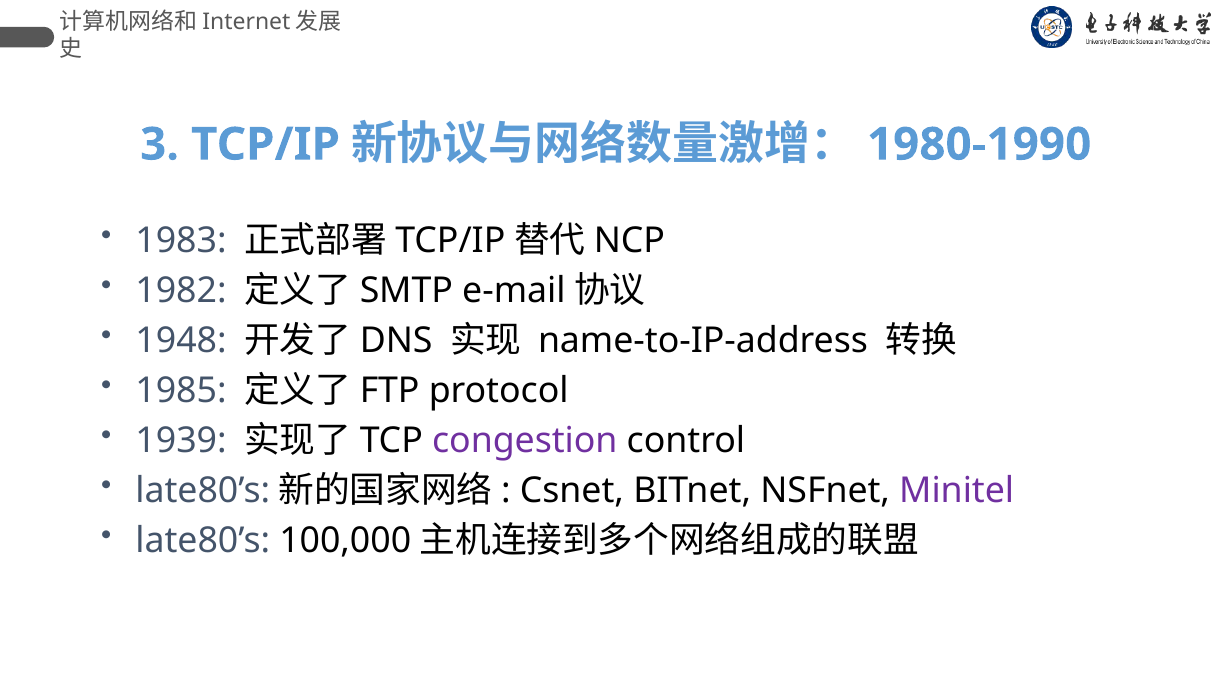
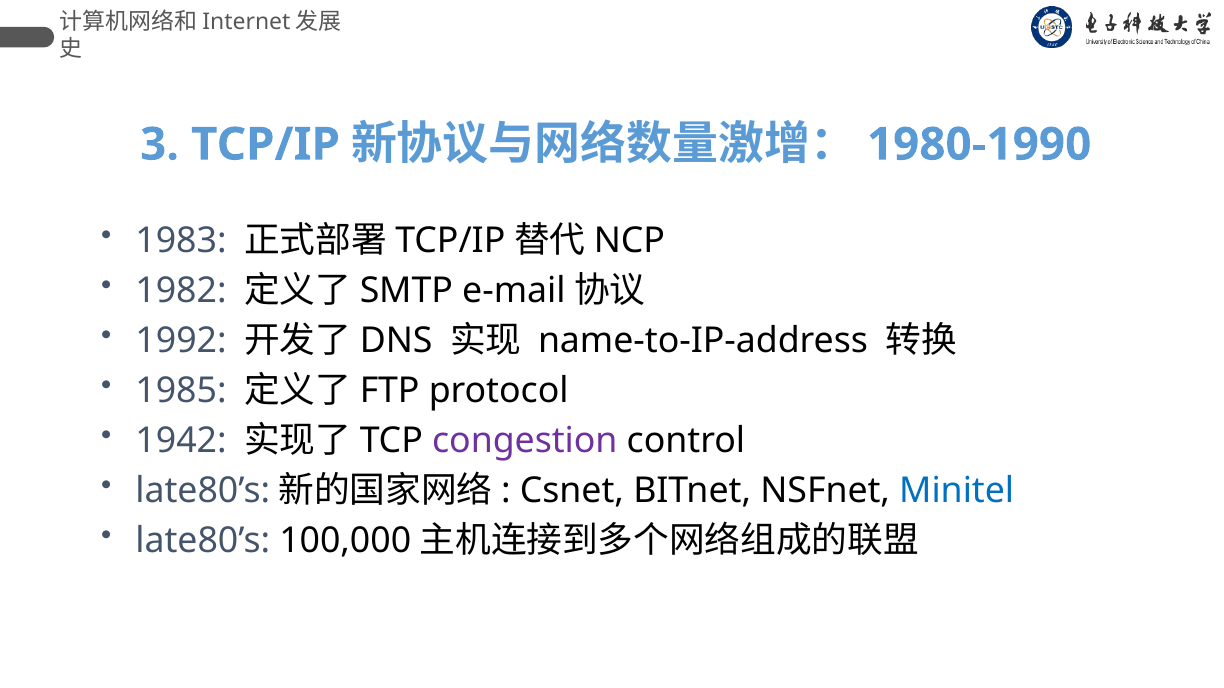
1948: 1948 -> 1992
1939: 1939 -> 1942
Minitel colour: purple -> blue
